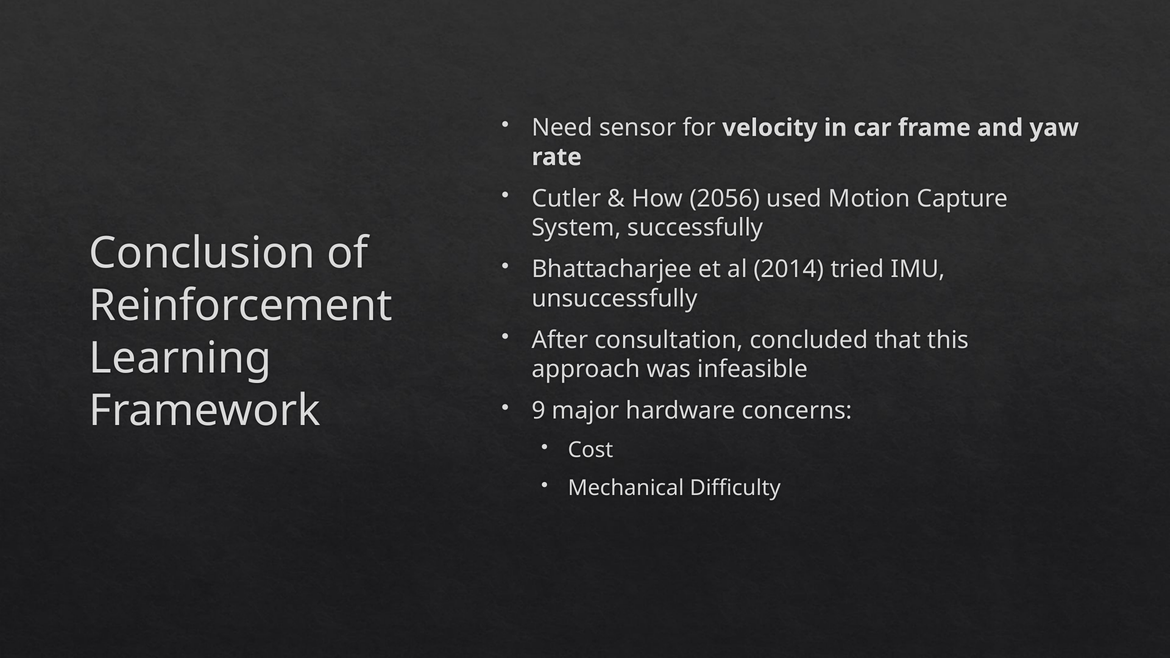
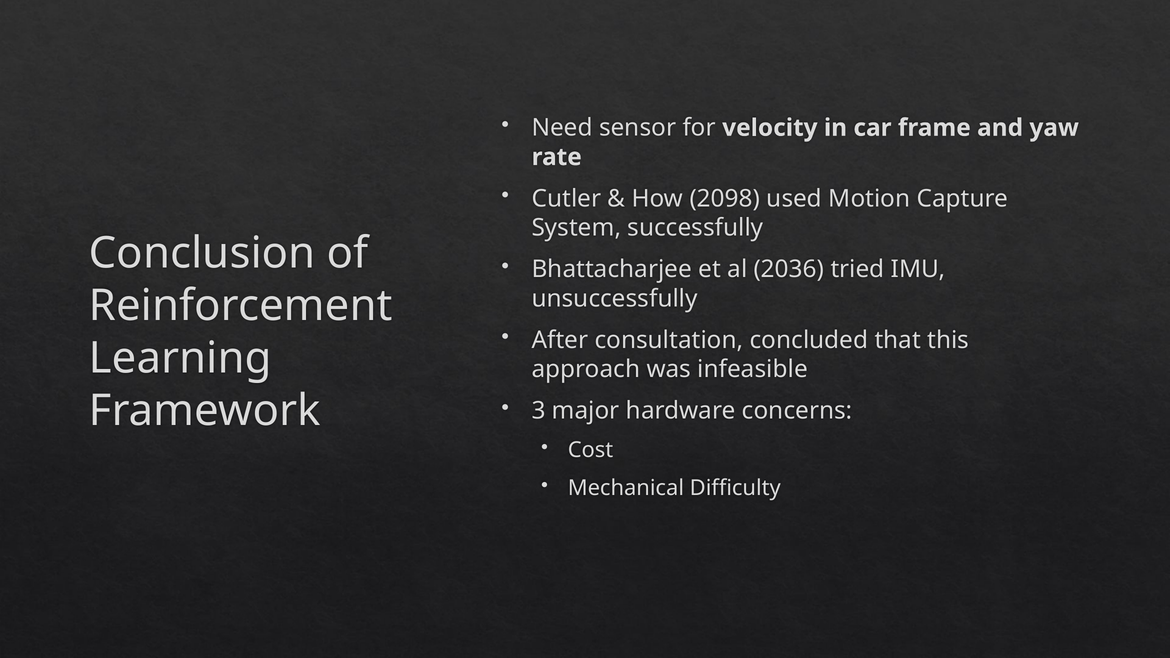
2056: 2056 -> 2098
2014: 2014 -> 2036
9: 9 -> 3
